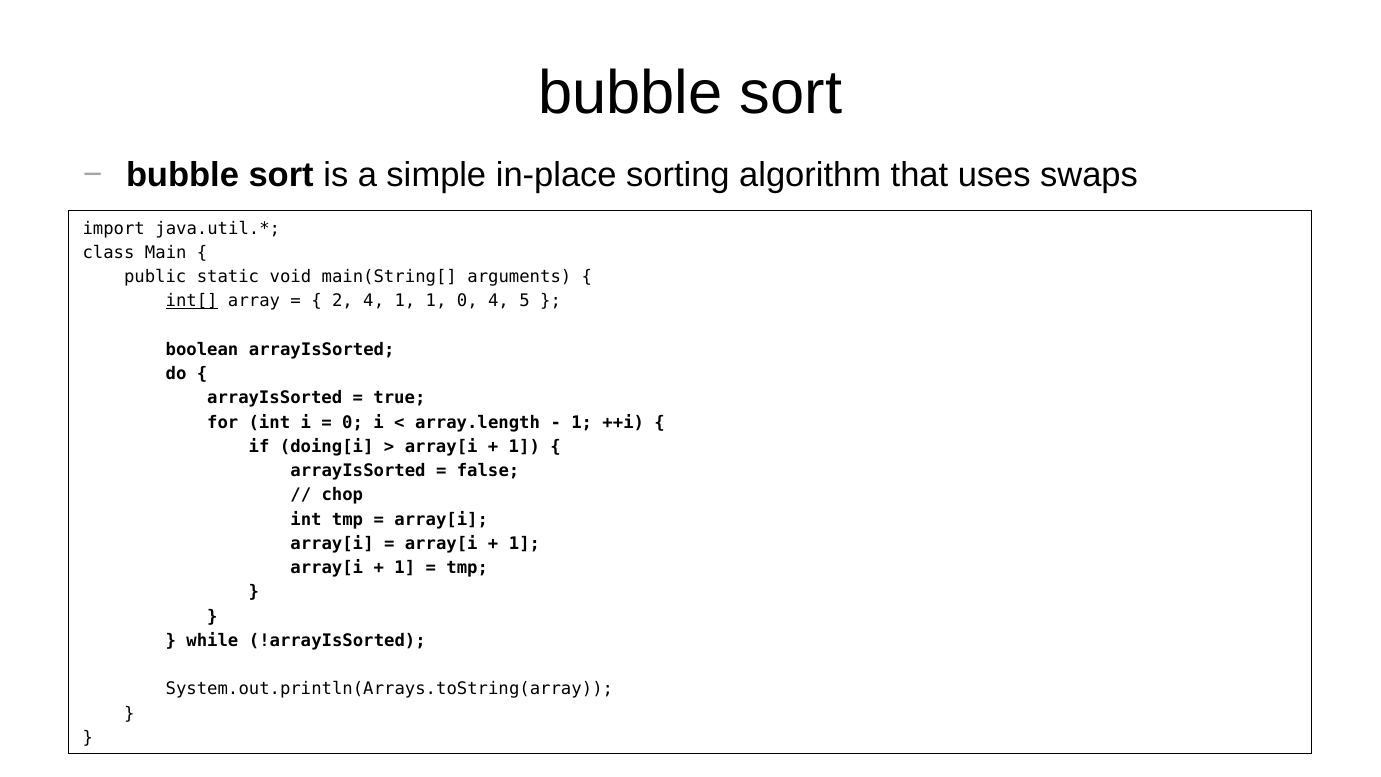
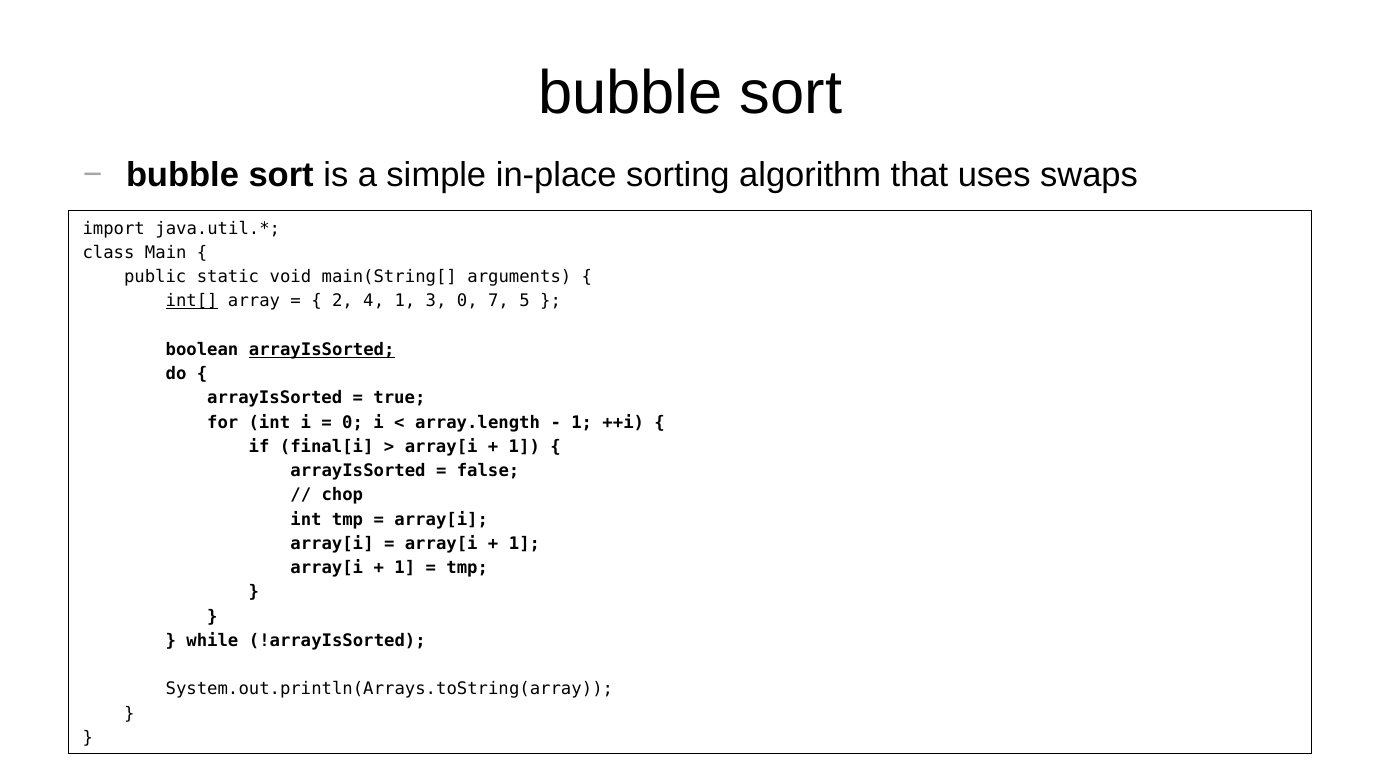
1 1: 1 -> 3
0 4: 4 -> 7
arrayIsSorted at (322, 350) underline: none -> present
doing[i: doing[i -> final[i
